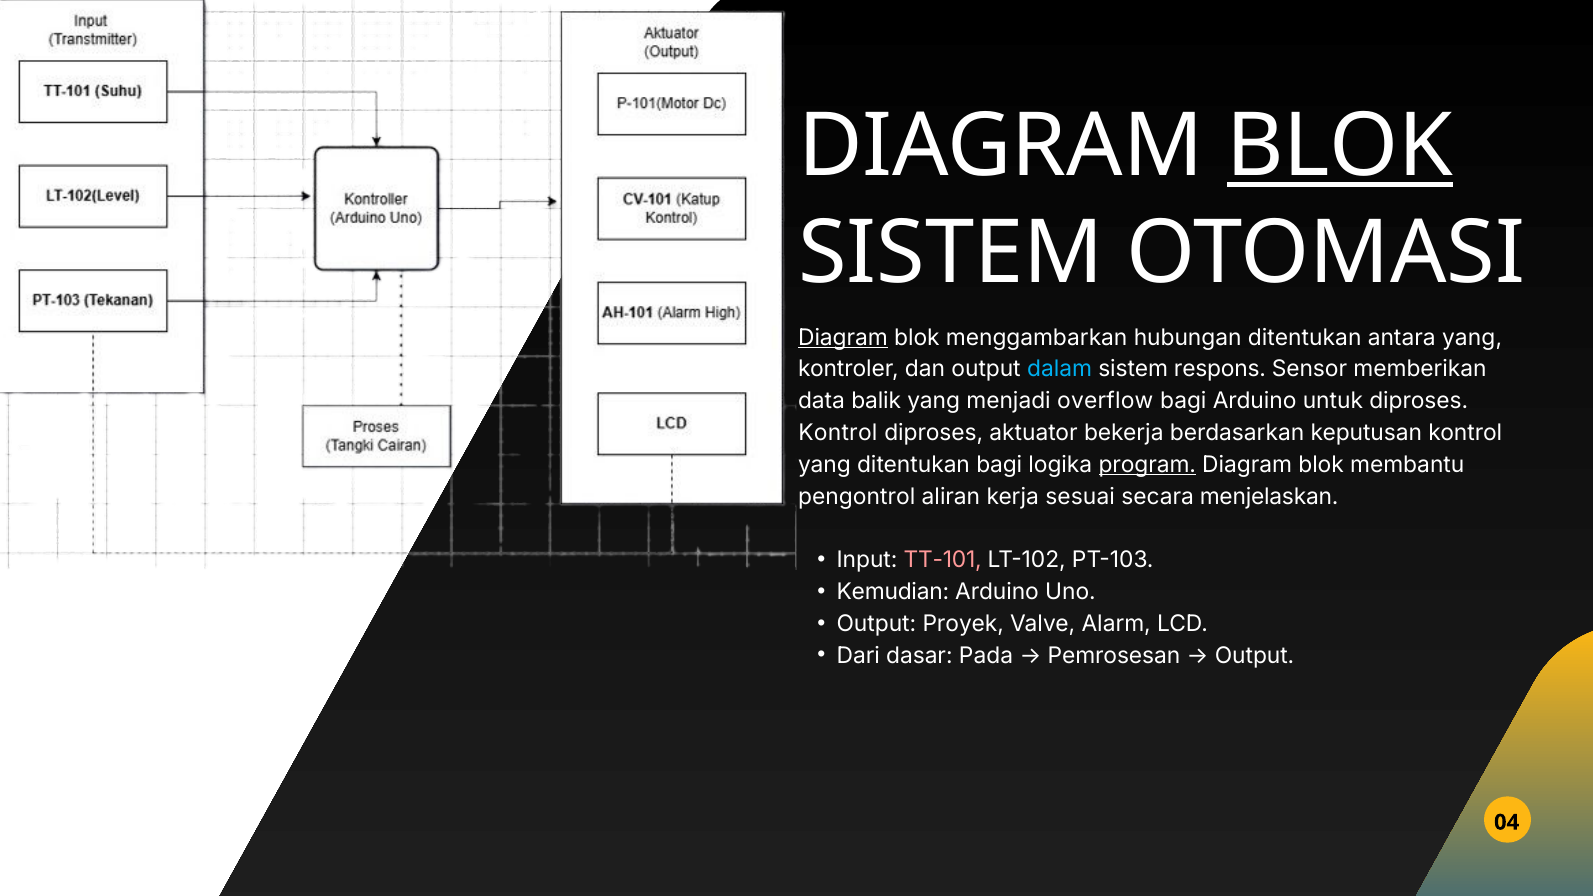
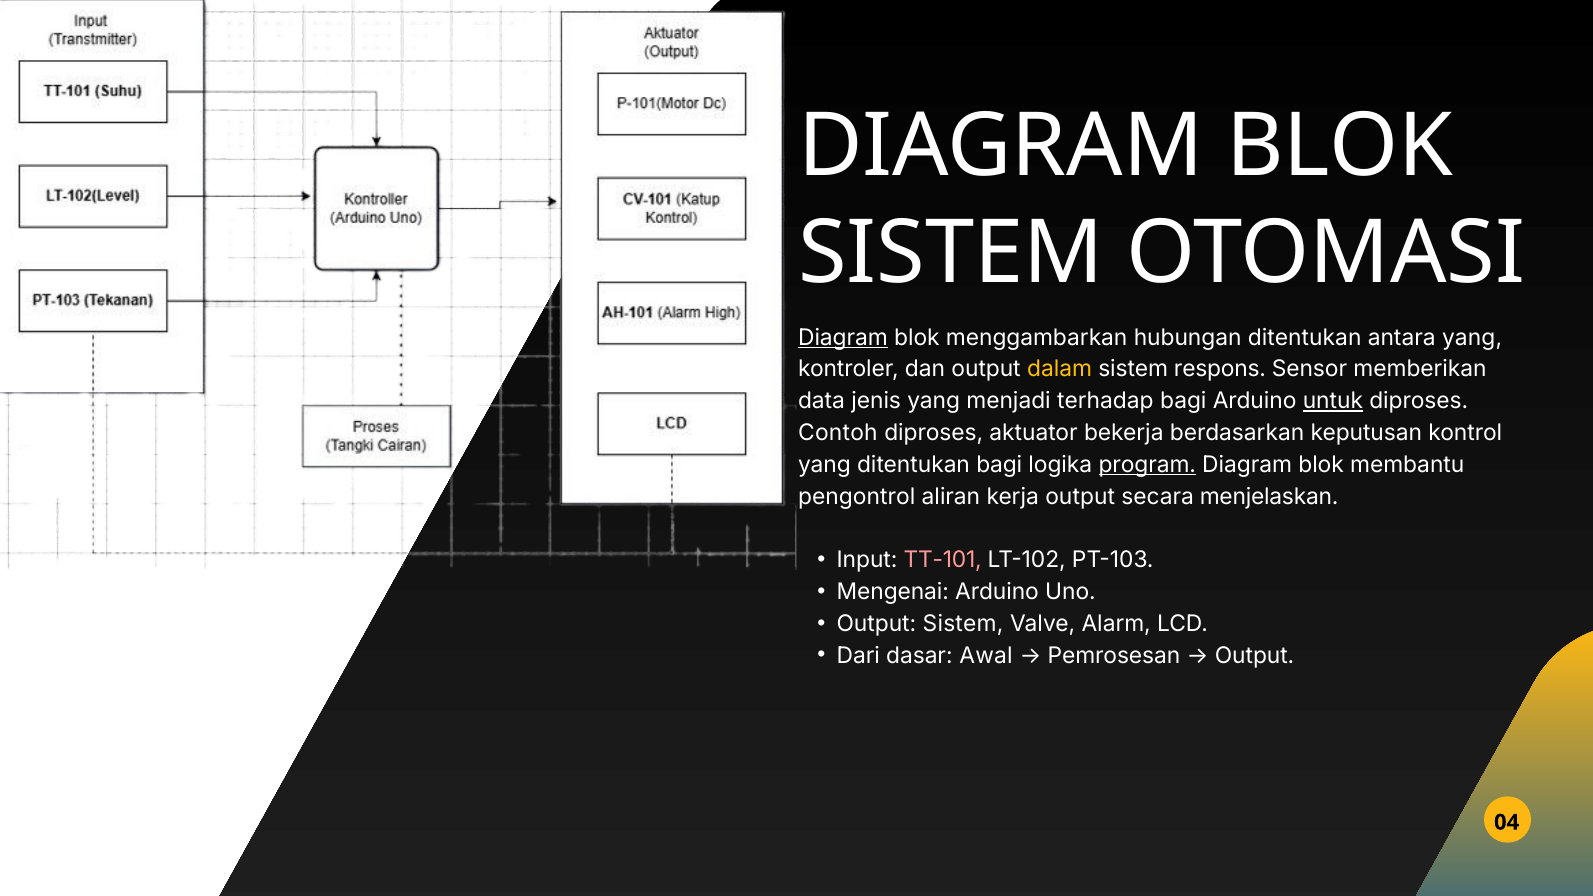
BLOK at (1340, 147) underline: present -> none
dalam colour: light blue -> yellow
balik: balik -> jenis
overflow: overflow -> terhadap
untuk underline: none -> present
Kontrol at (838, 433): Kontrol -> Contoh
kerja sesuai: sesuai -> output
Kemudian: Kemudian -> Mengenai
Output Proyek: Proyek -> Sistem
Pada: Pada -> Awal
